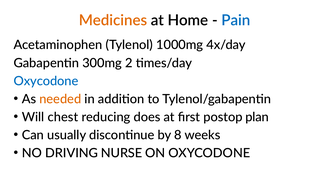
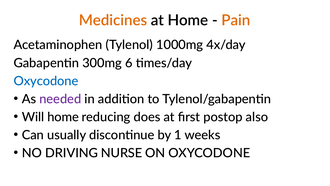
Pain colour: blue -> orange
2: 2 -> 6
needed colour: orange -> purple
Will chest: chest -> home
plan: plan -> also
8: 8 -> 1
